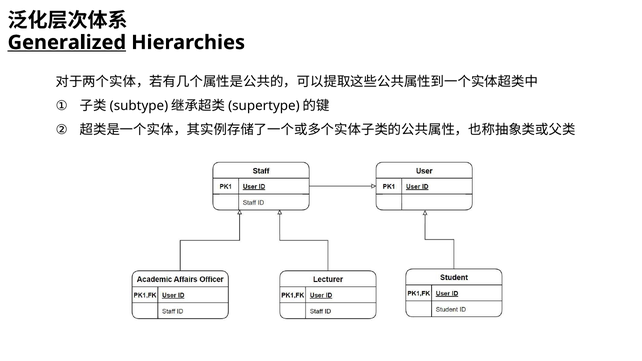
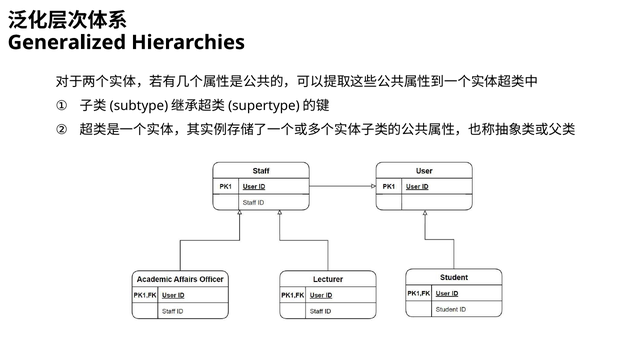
Generalized underline: present -> none
